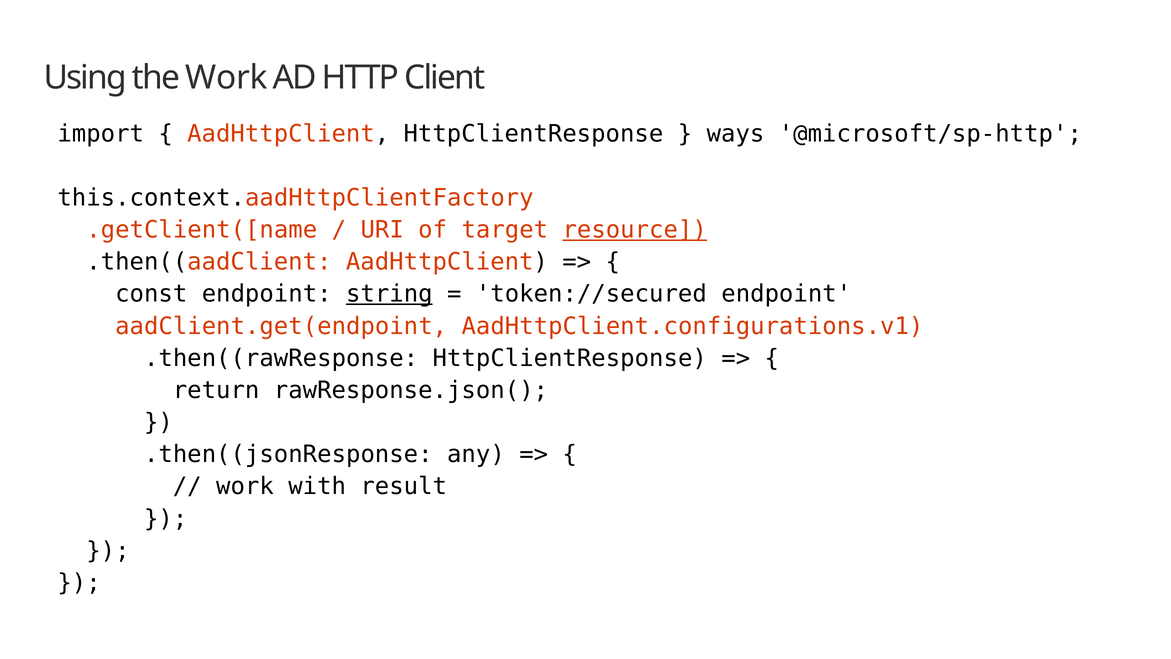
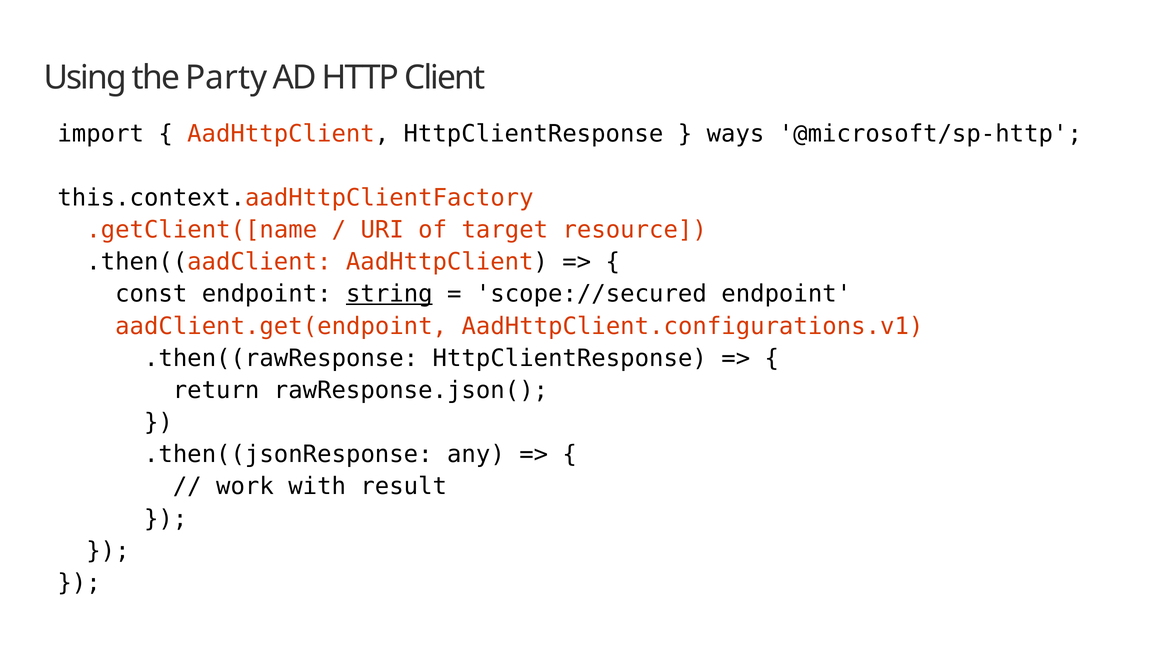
the Work: Work -> Party
resource underline: present -> none
token://secured: token://secured -> scope://secured
